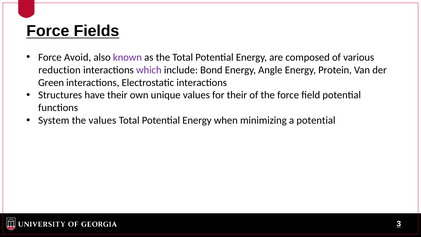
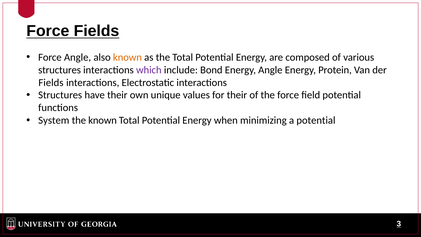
Force Avoid: Avoid -> Angle
known at (127, 57) colour: purple -> orange
reduction at (59, 70): reduction -> structures
Green at (51, 82): Green -> Fields
the values: values -> known
